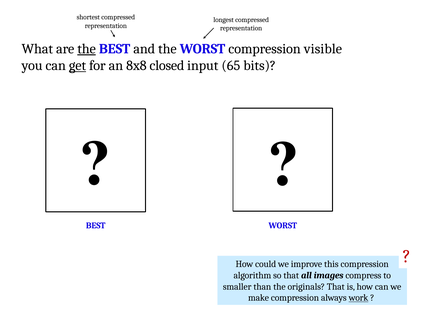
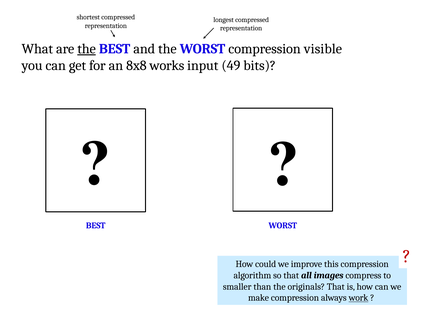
get underline: present -> none
closed: closed -> works
65: 65 -> 49
